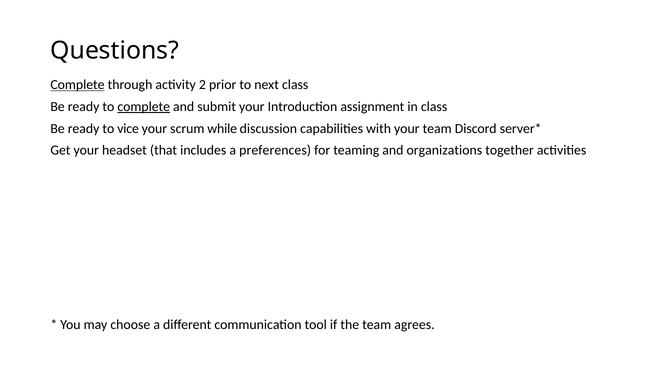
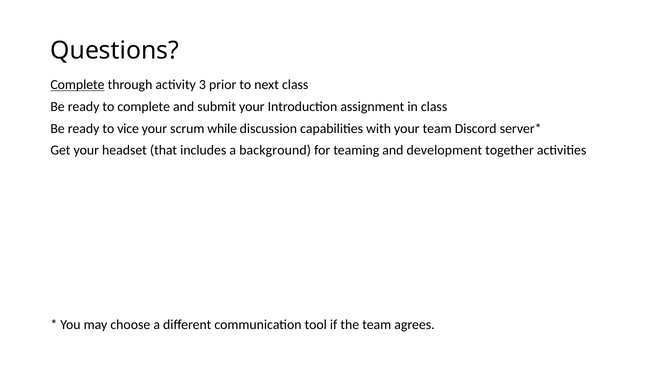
2: 2 -> 3
complete at (144, 107) underline: present -> none
preferences: preferences -> background
organizations: organizations -> development
